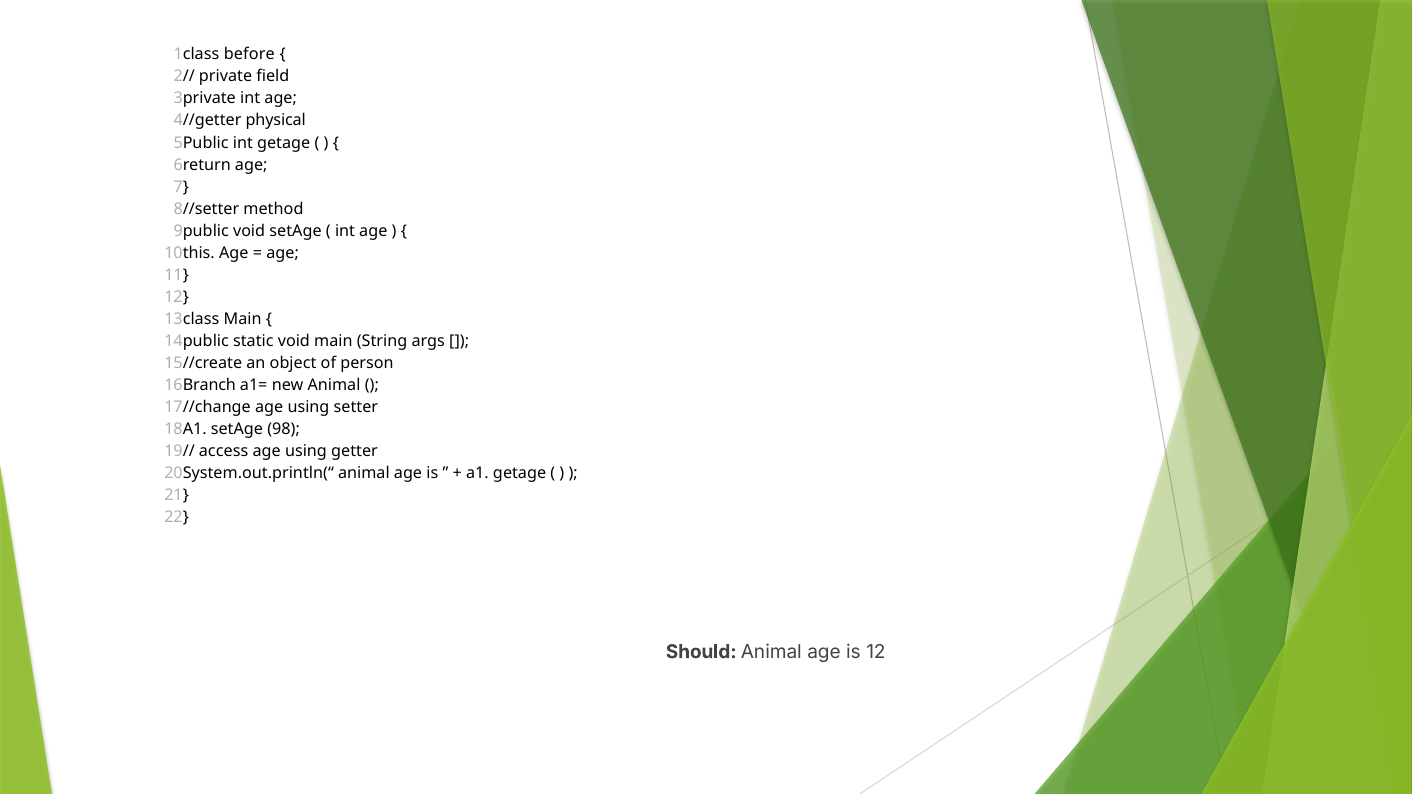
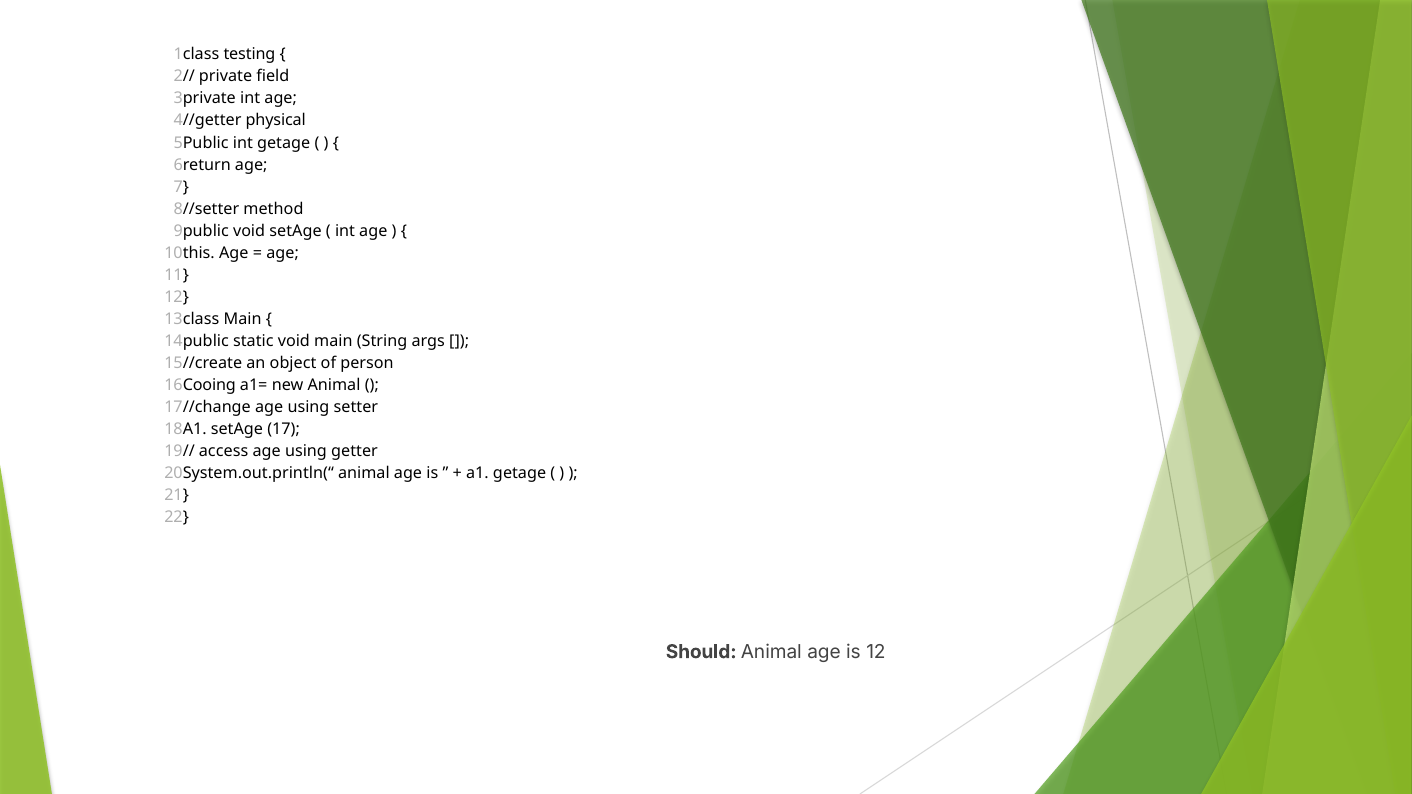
before: before -> testing
Branch: Branch -> Cooing
setAge 98: 98 -> 17
